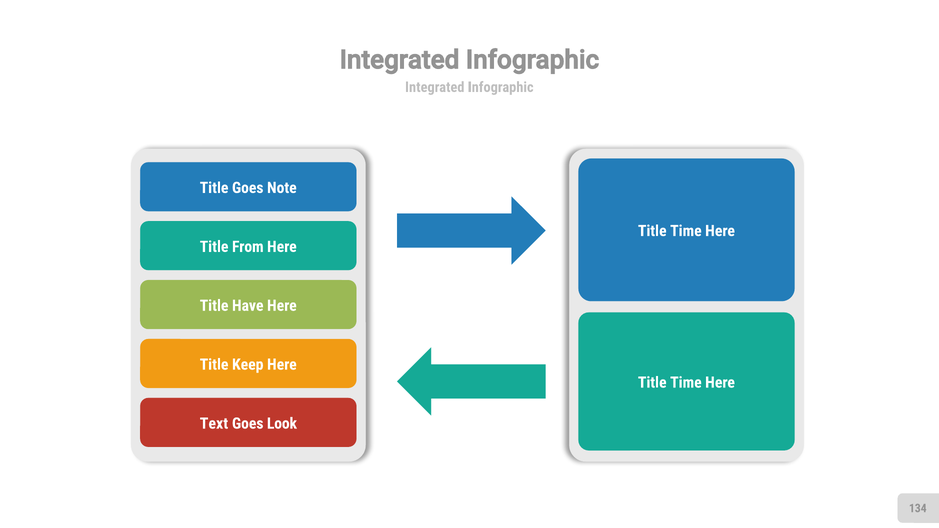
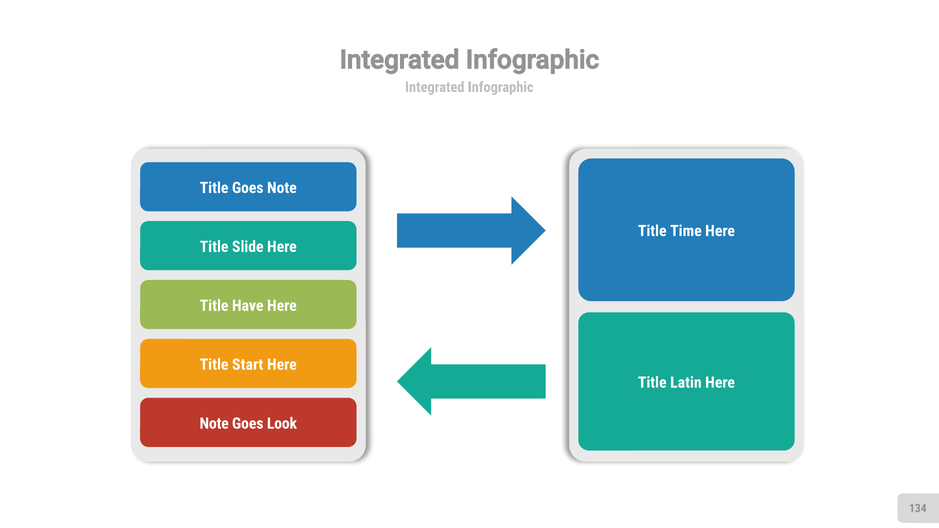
From: From -> Slide
Keep: Keep -> Start
Time at (686, 383): Time -> Latin
Text at (214, 424): Text -> Note
